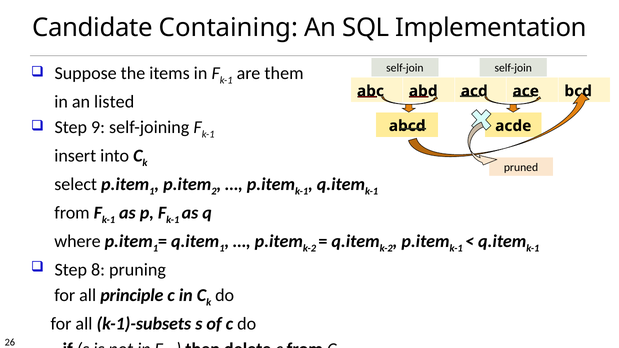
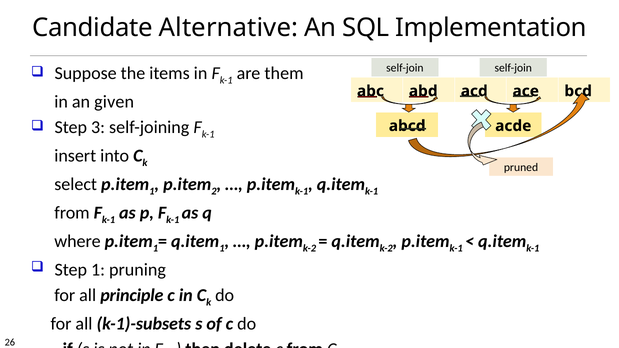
Containing: Containing -> Alternative
listed: listed -> given
9: 9 -> 3
Step 8: 8 -> 1
